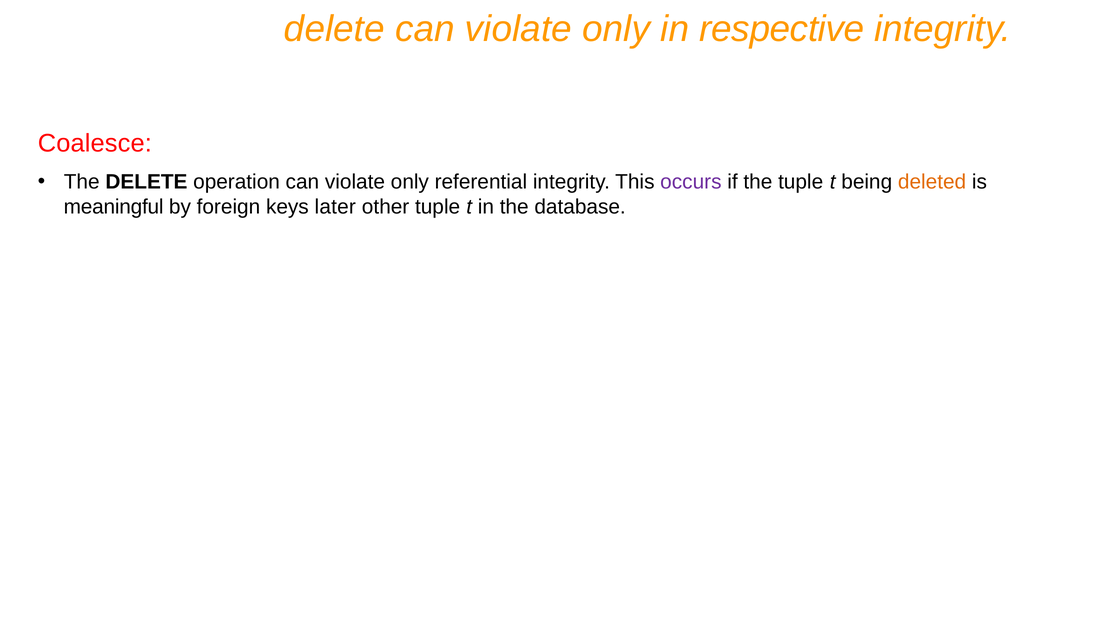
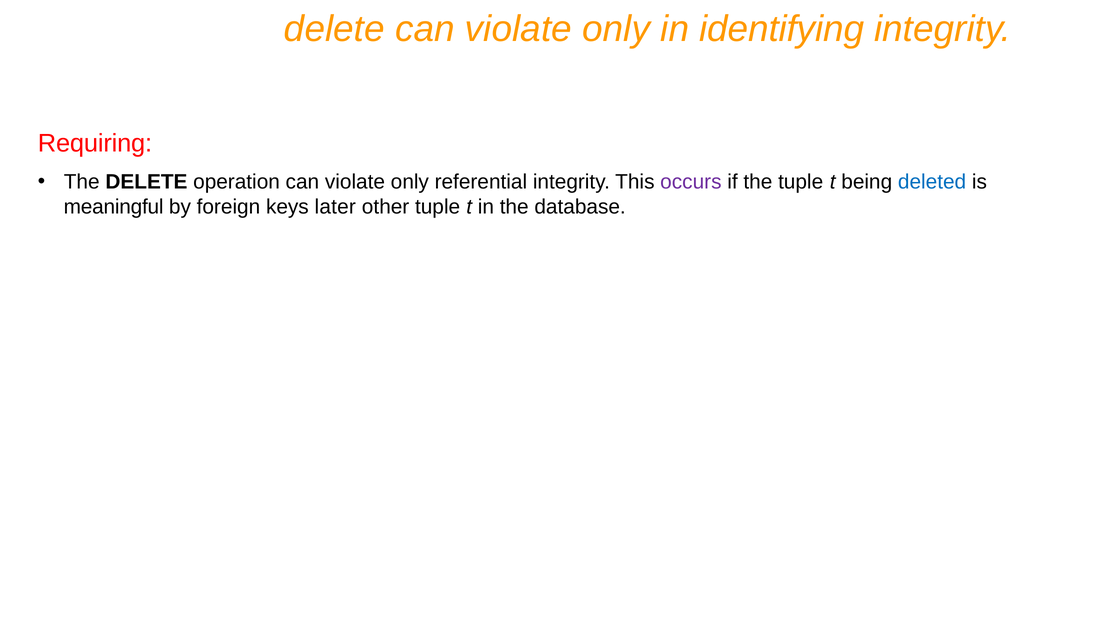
respective: respective -> identifying
Coalesce: Coalesce -> Requiring
deleted colour: orange -> blue
